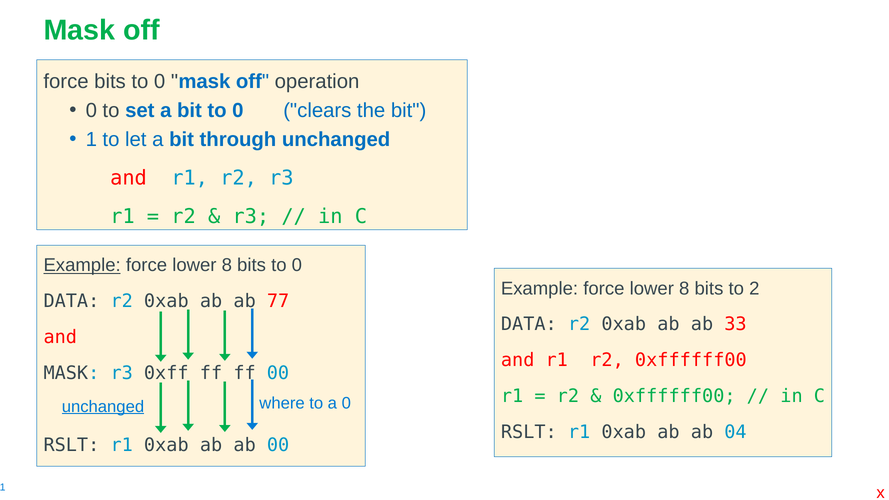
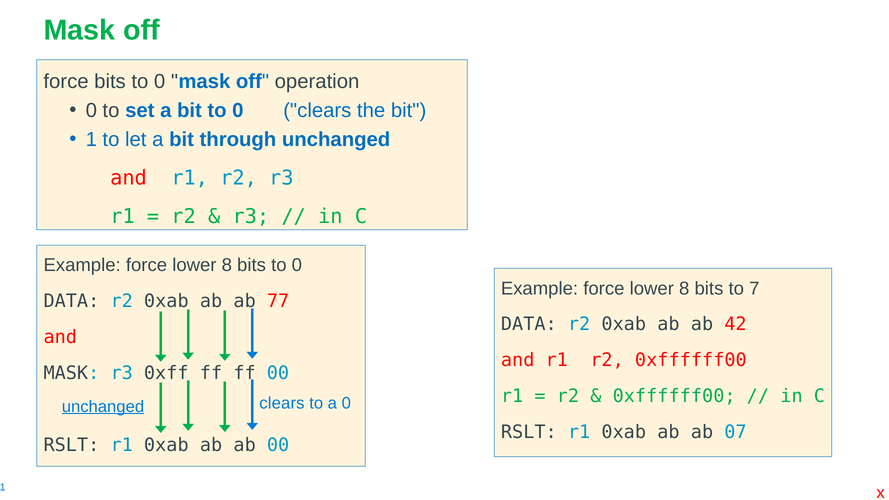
Example at (82, 265) underline: present -> none
2: 2 -> 7
33: 33 -> 42
where at (282, 403): where -> clears
04: 04 -> 07
